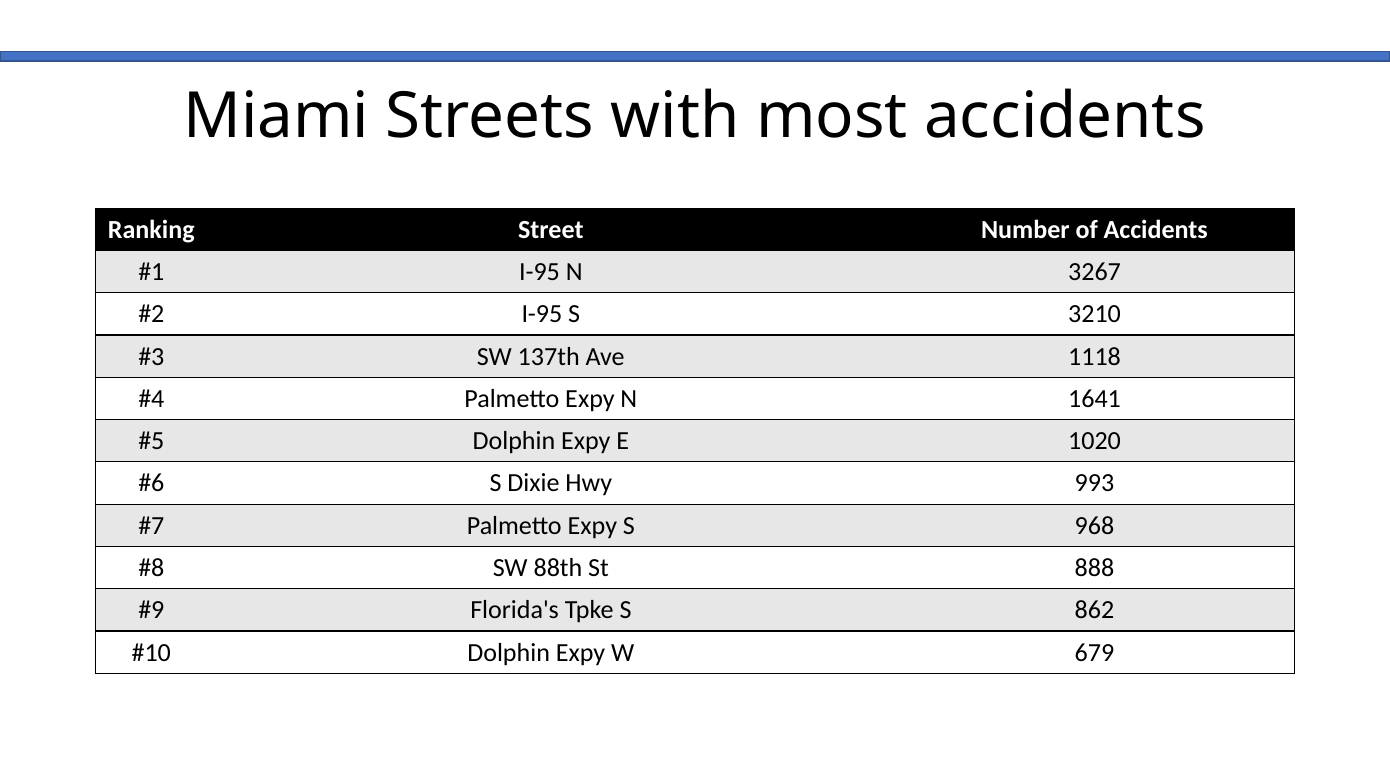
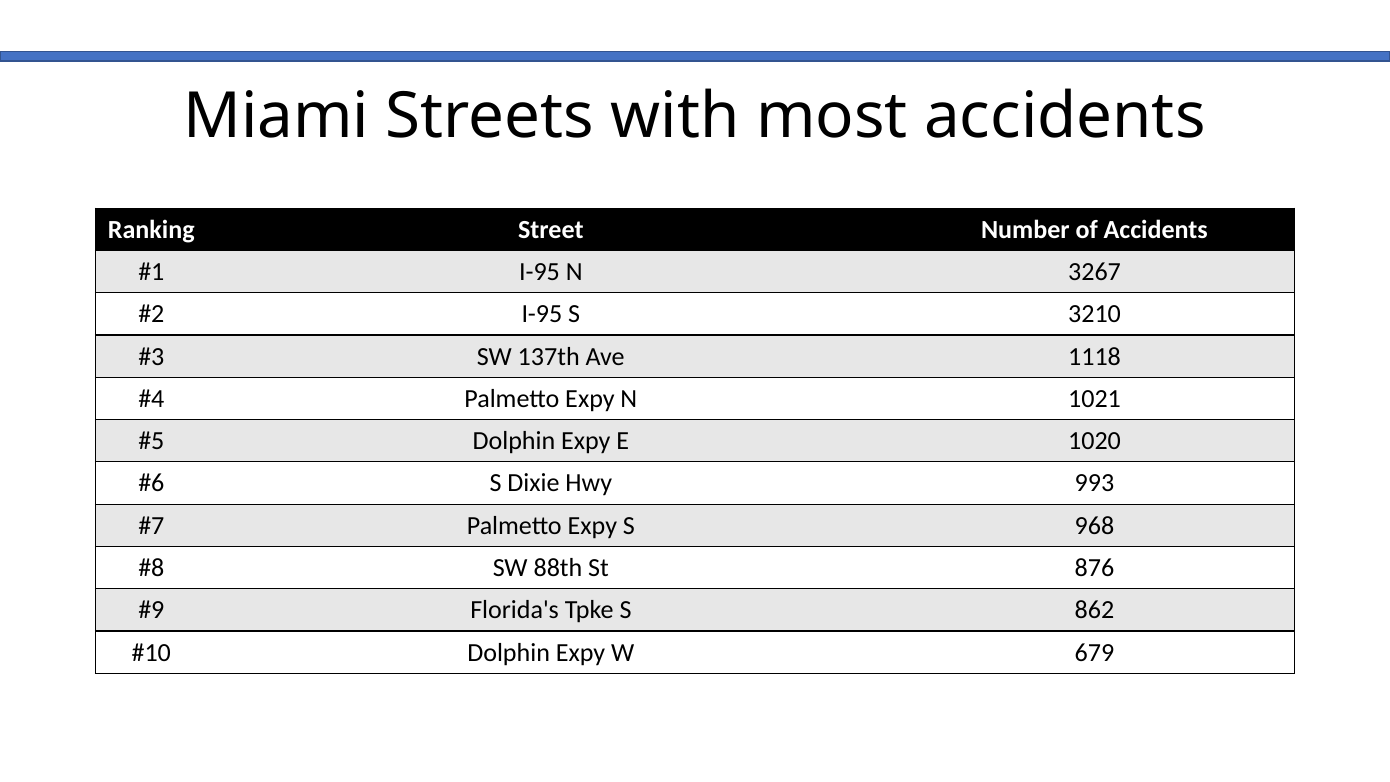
1641: 1641 -> 1021
888: 888 -> 876
